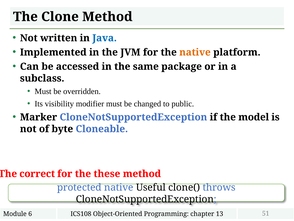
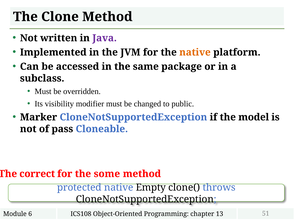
Java colour: blue -> purple
byte: byte -> pass
these: these -> some
Useful: Useful -> Empty
